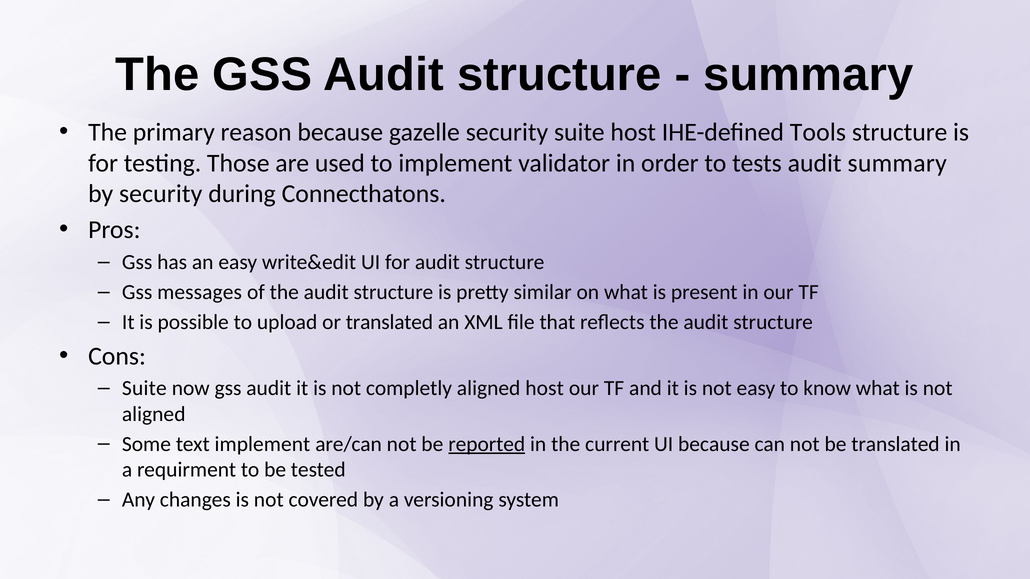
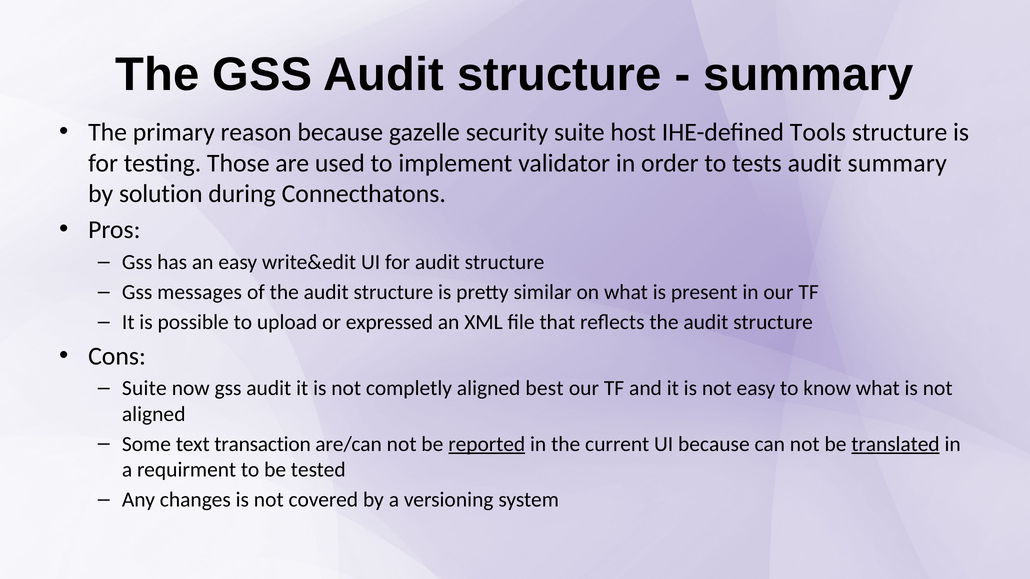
by security: security -> solution
or translated: translated -> expressed
aligned host: host -> best
text implement: implement -> transaction
translated at (895, 444) underline: none -> present
